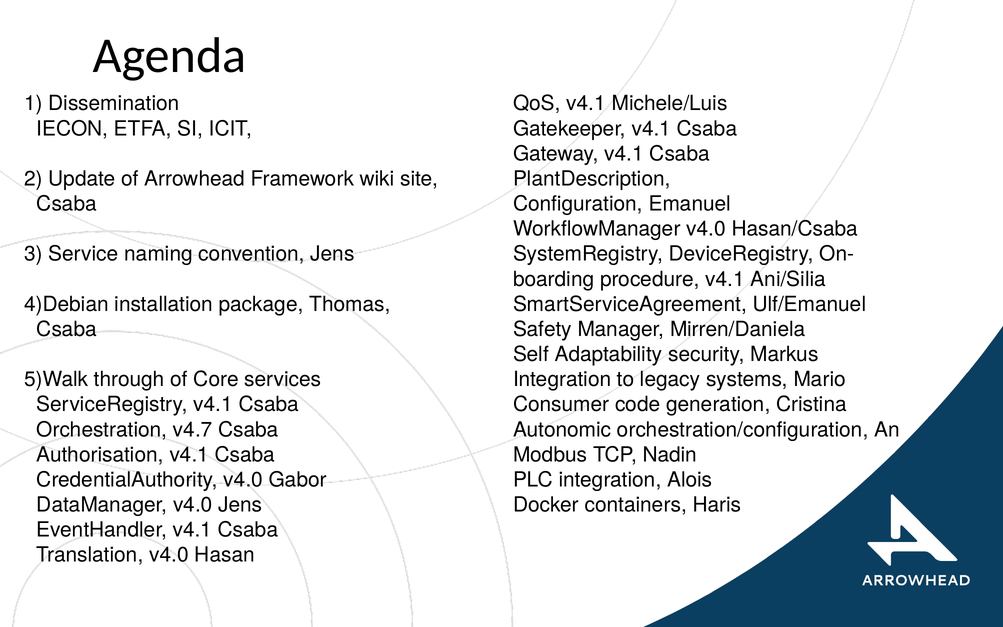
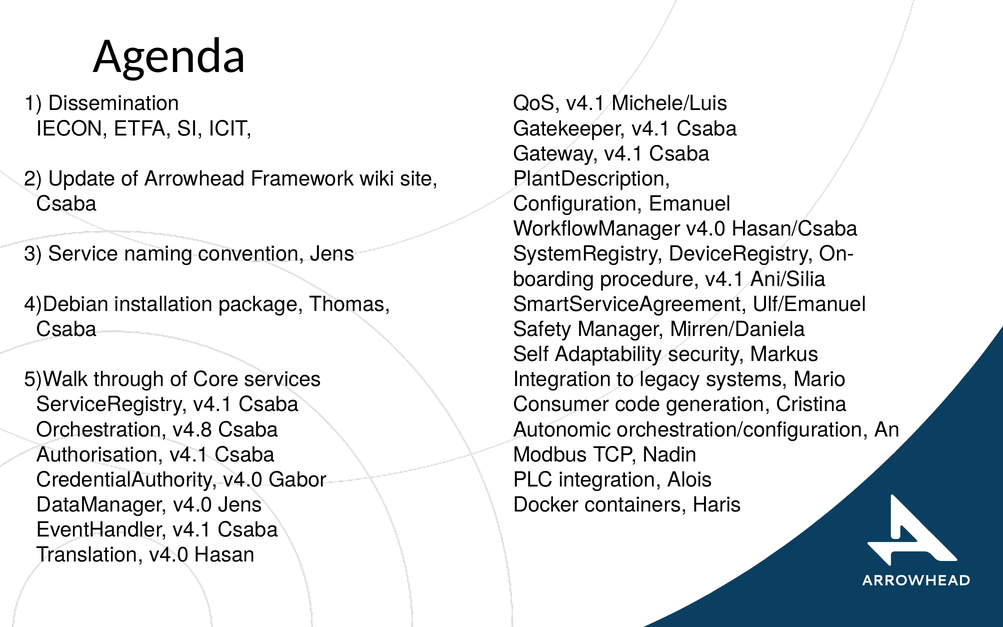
v4.7: v4.7 -> v4.8
